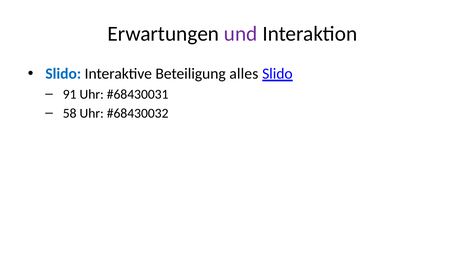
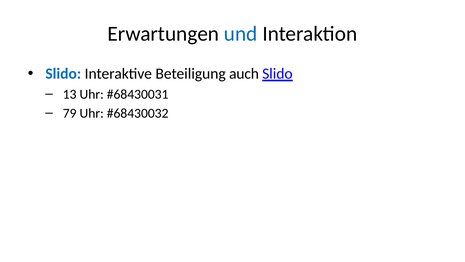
und colour: purple -> blue
alles: alles -> auch
91: 91 -> 13
58: 58 -> 79
